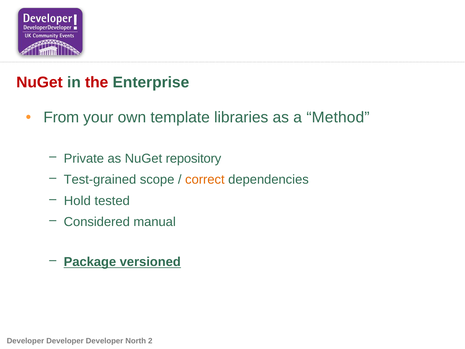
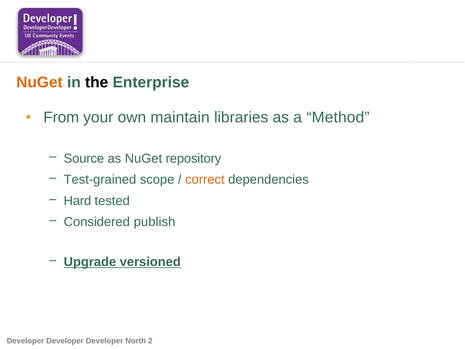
NuGet at (40, 82) colour: red -> orange
the colour: red -> black
template: template -> maintain
Private: Private -> Source
Hold: Hold -> Hard
manual: manual -> publish
Package: Package -> Upgrade
